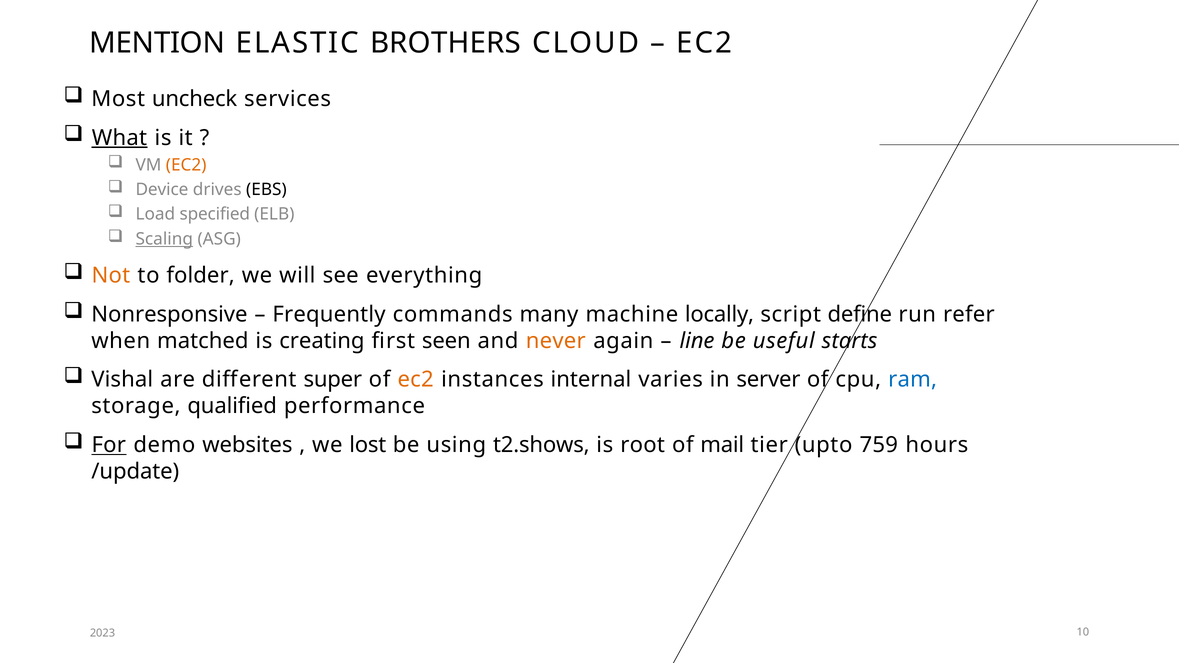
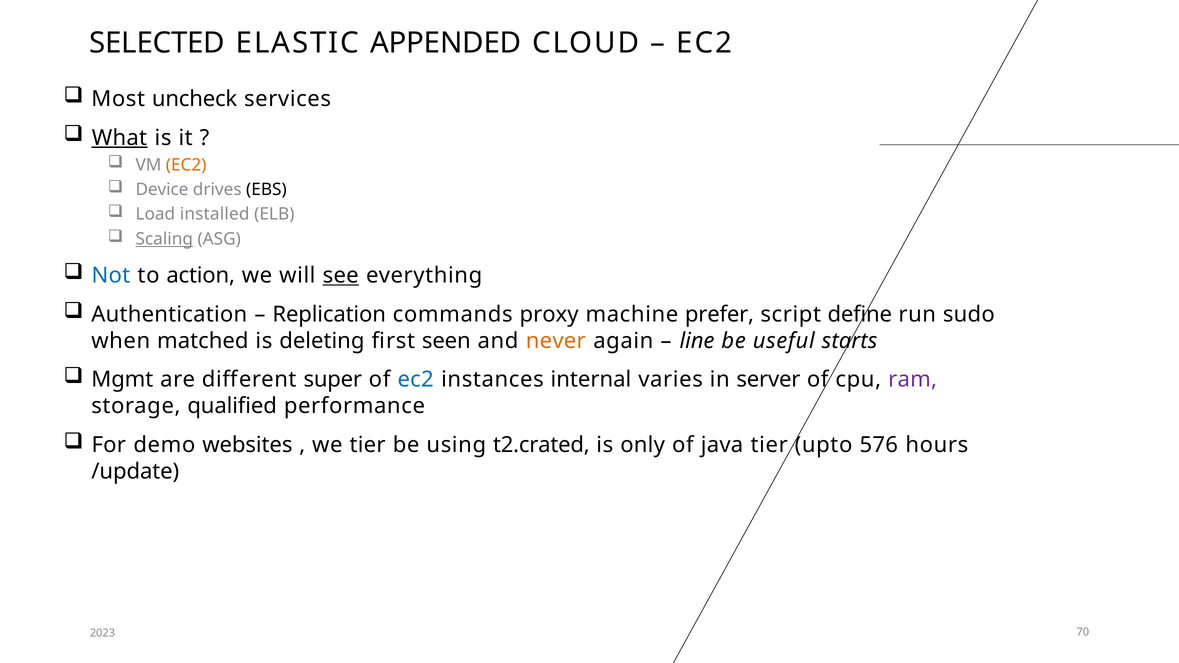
MENTION: MENTION -> SELECTED
BROTHERS: BROTHERS -> APPENDED
specified: specified -> installed
Not colour: orange -> blue
folder: folder -> action
see underline: none -> present
Nonresponsive: Nonresponsive -> Authentication
Frequently: Frequently -> Replication
many: many -> proxy
locally: locally -> prefer
refer: refer -> sudo
creating: creating -> deleting
Vishal: Vishal -> Mgmt
ec2 at (416, 380) colour: orange -> blue
ram colour: blue -> purple
For underline: present -> none
we lost: lost -> tier
t2.shows: t2.shows -> t2.crated
root: root -> only
mail: mail -> java
759: 759 -> 576
10: 10 -> 70
